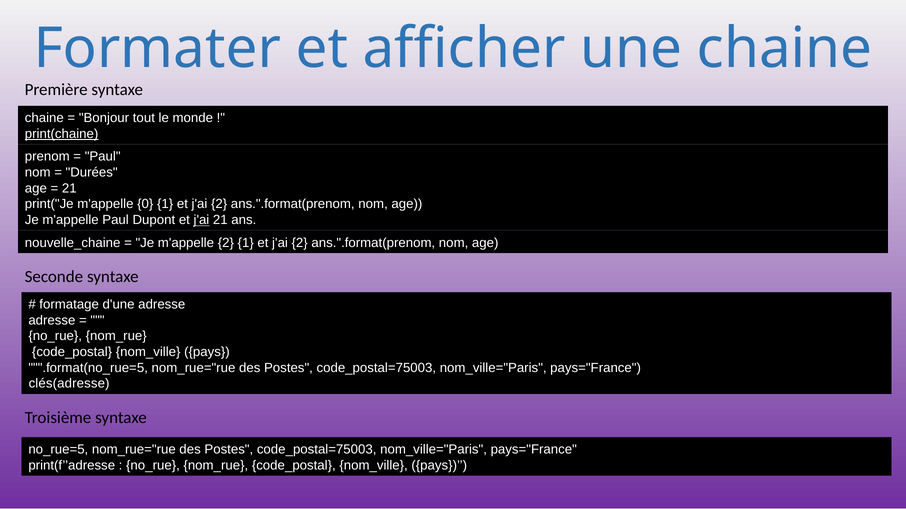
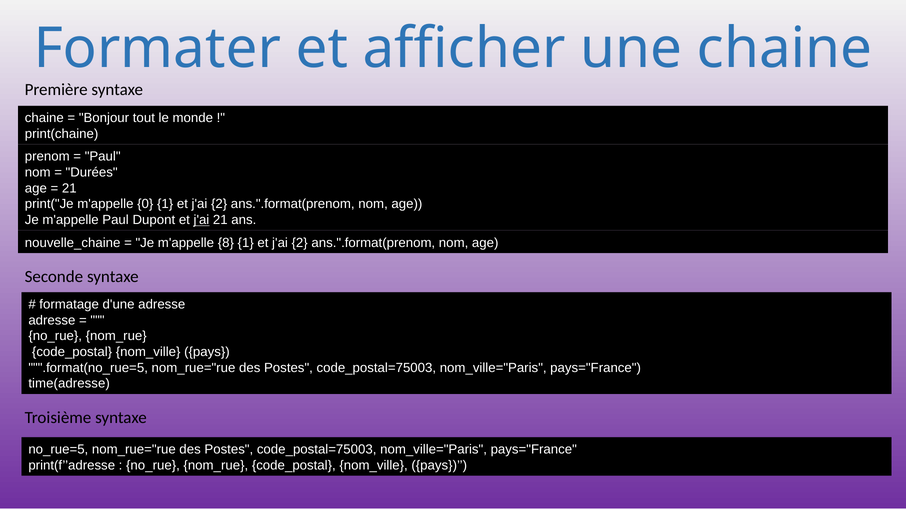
print(chaine underline: present -> none
m'appelle 2: 2 -> 8
clés(adresse: clés(adresse -> time(adresse
